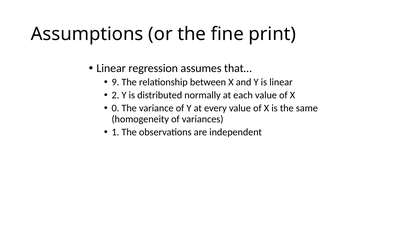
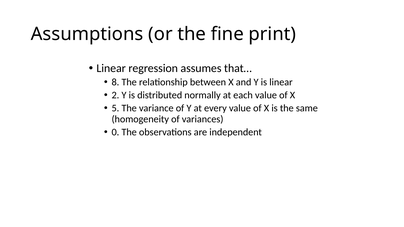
9: 9 -> 8
0: 0 -> 5
1: 1 -> 0
